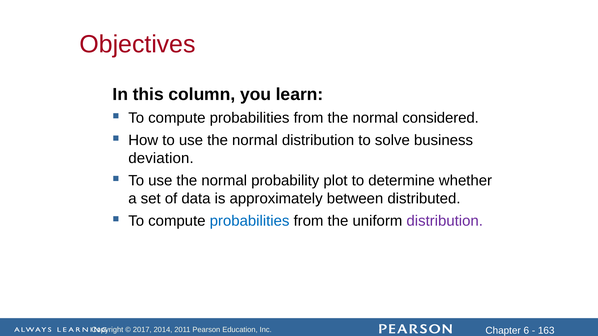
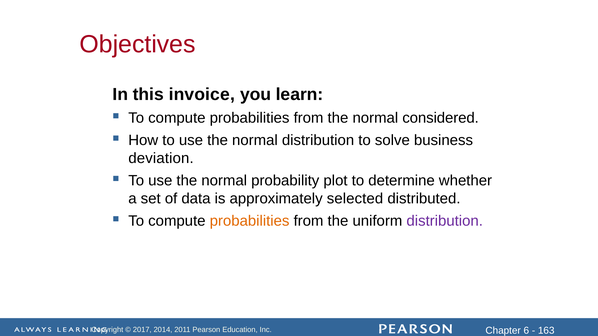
column: column -> invoice
between: between -> selected
probabilities at (250, 221) colour: blue -> orange
